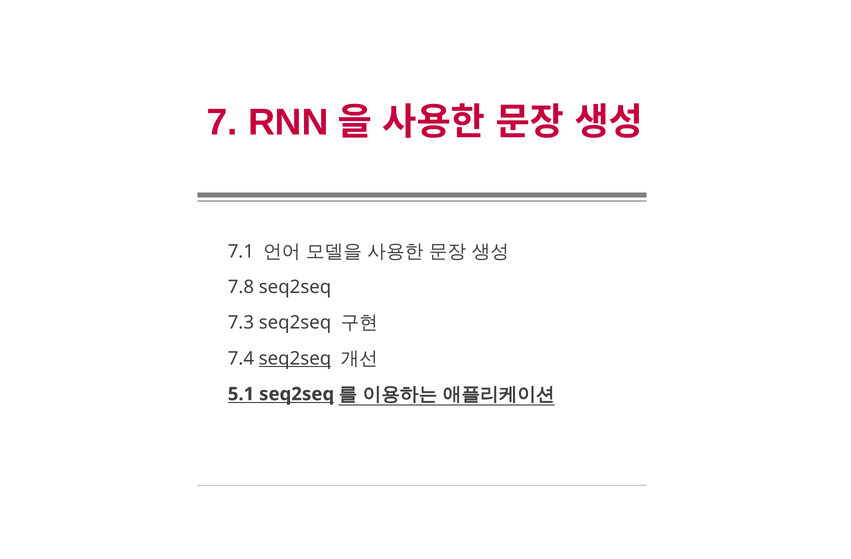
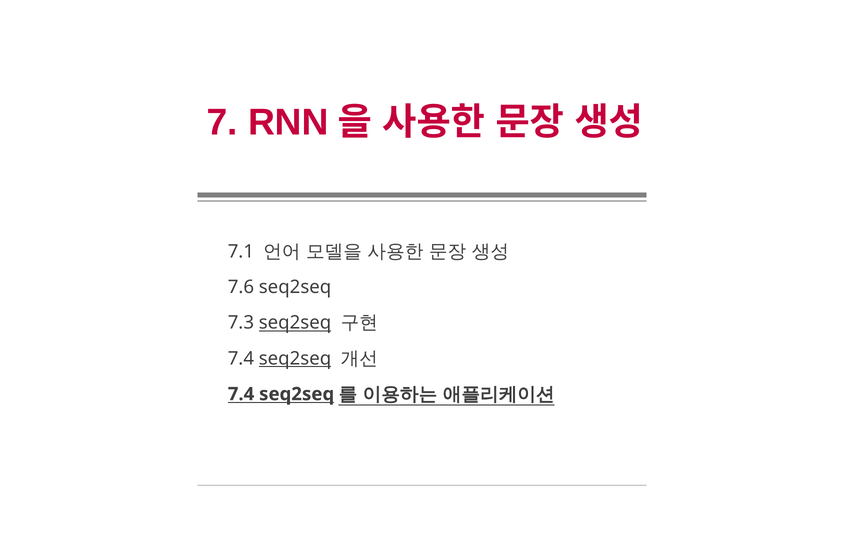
7.8: 7.8 -> 7.6
seq2seq at (295, 323) underline: none -> present
5.1 at (241, 394): 5.1 -> 7.4
